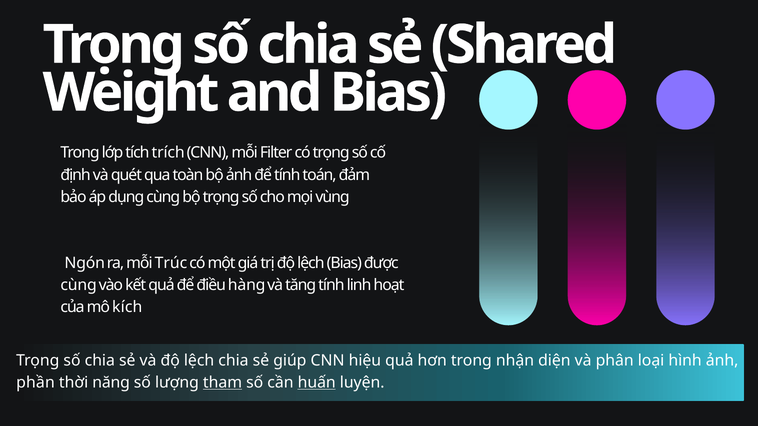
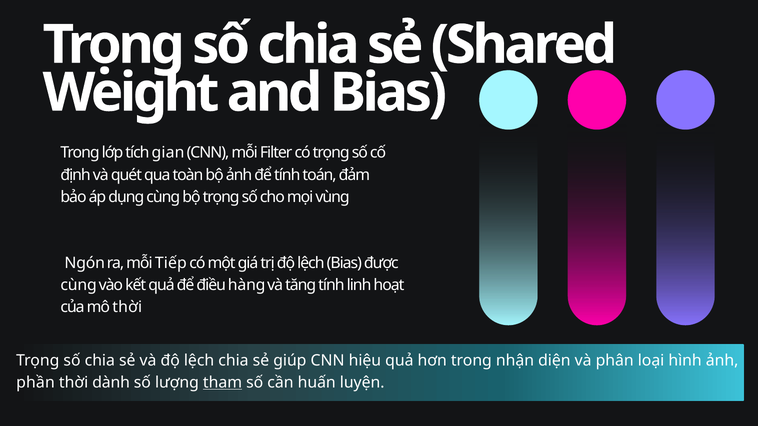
trích: trích -> gian
Trúc: Trúc -> Tiếp
mô kích: kích -> thời
năng: năng -> dành
huấn underline: present -> none
